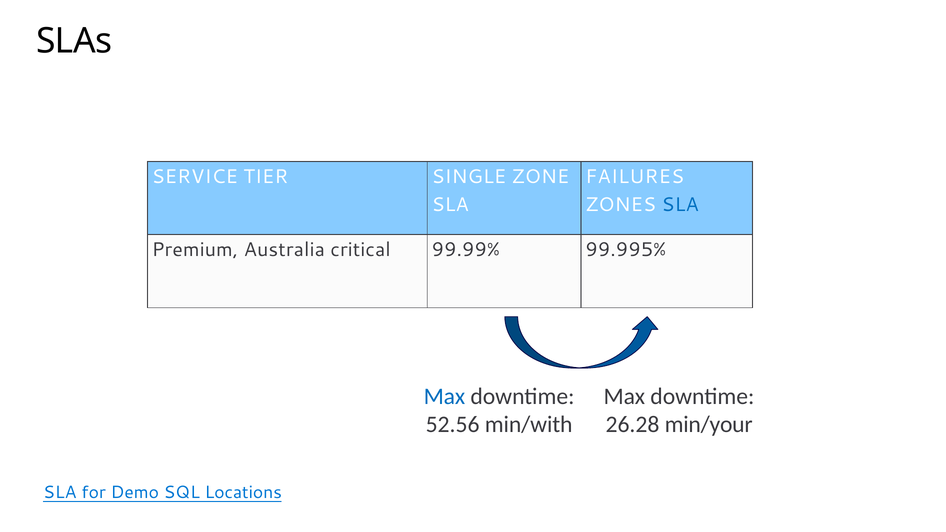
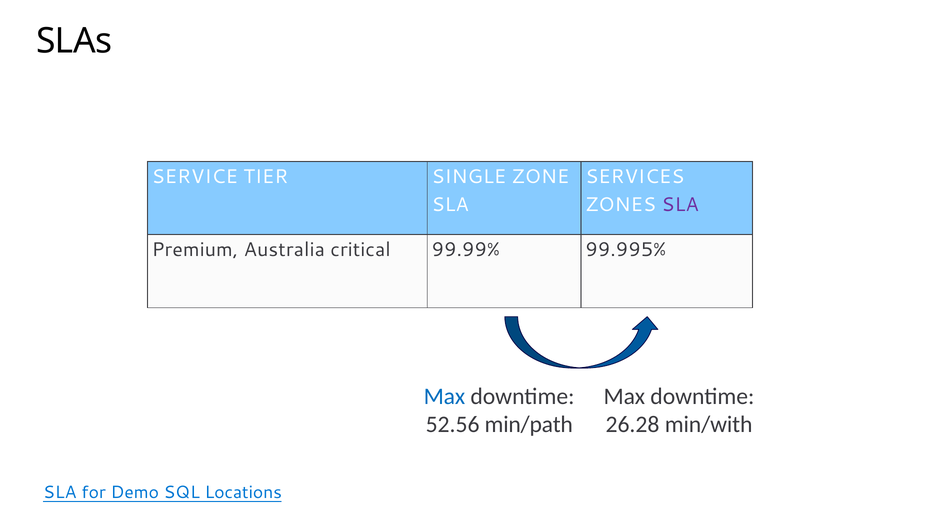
FAILURES: FAILURES -> SERVICES
SLA at (680, 205) colour: blue -> purple
min/with: min/with -> min/path
min/your: min/your -> min/with
